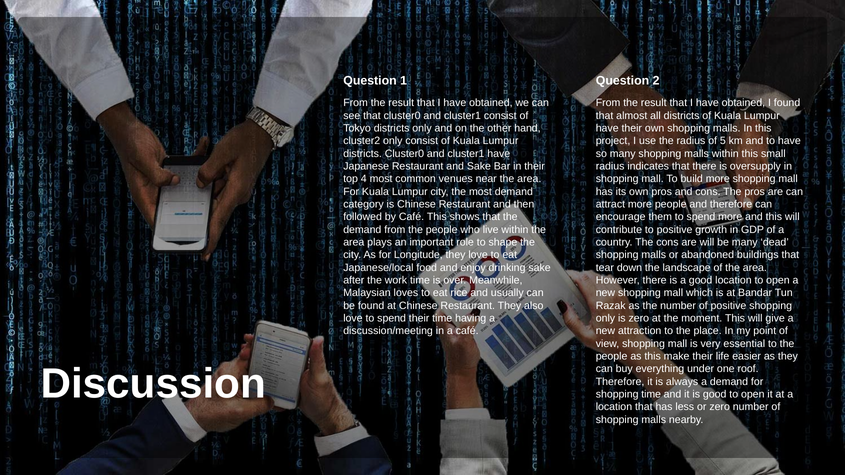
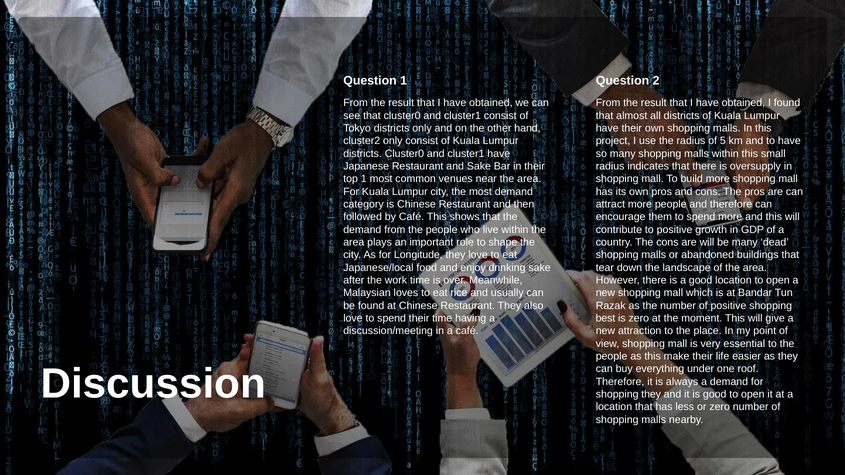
top 4: 4 -> 1
only at (605, 319): only -> best
shopping time: time -> they
